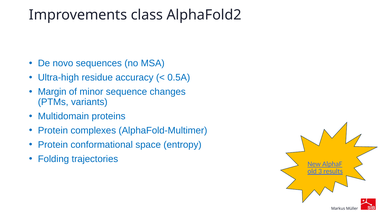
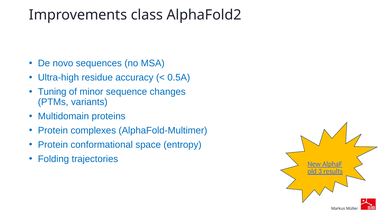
Margin: Margin -> Tuning
